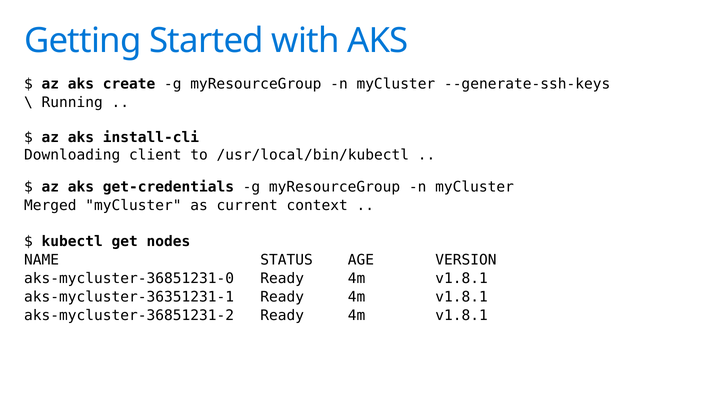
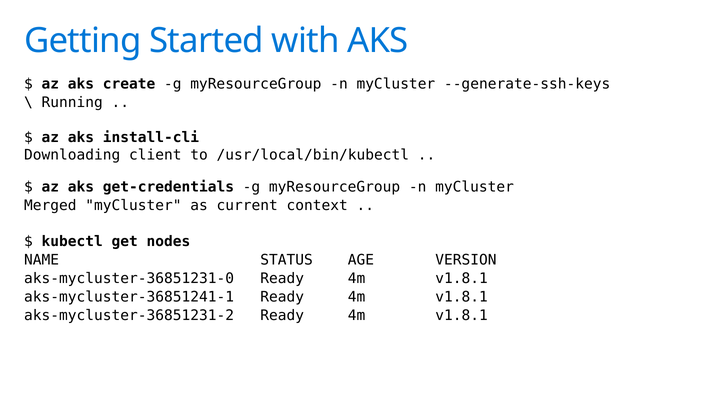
aks-mycluster-36351231-1: aks-mycluster-36351231-1 -> aks-mycluster-36851241-1
